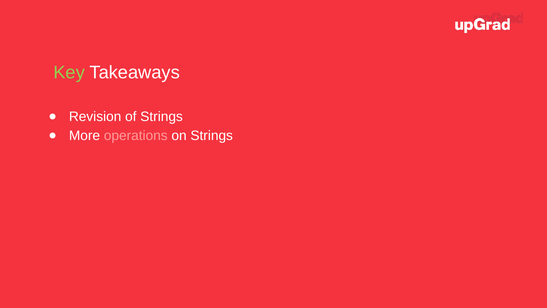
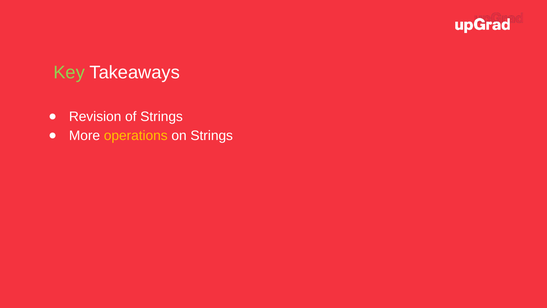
operations colour: pink -> yellow
